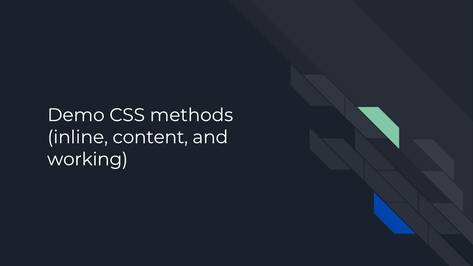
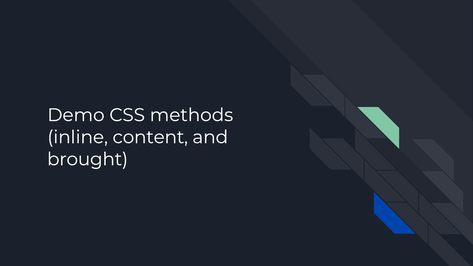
working: working -> brought
